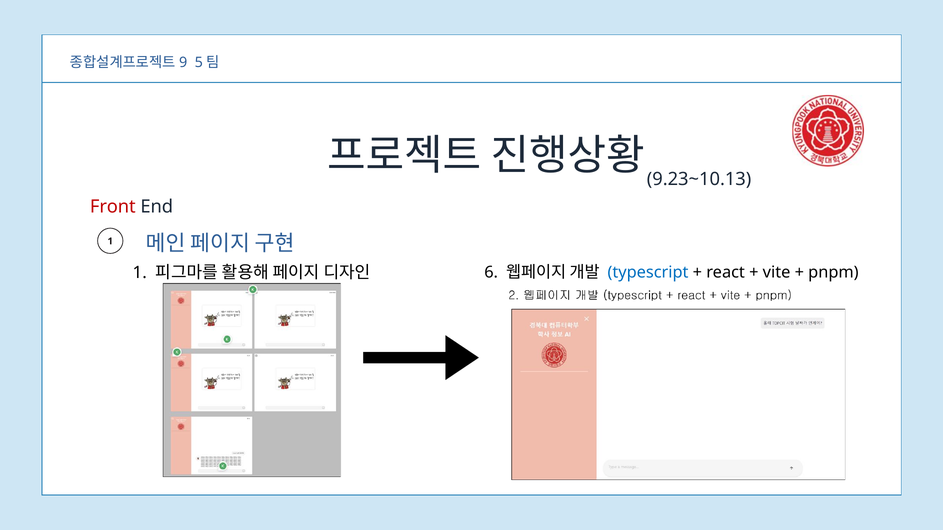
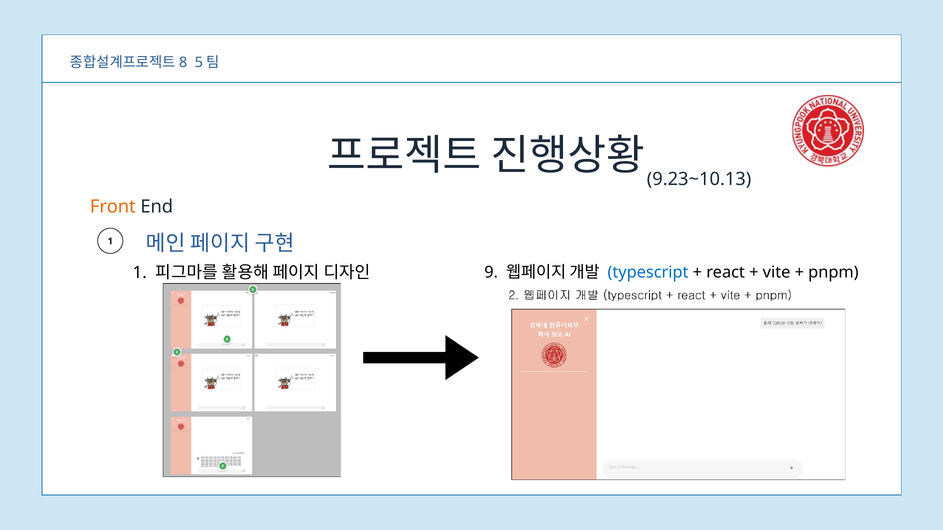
9: 9 -> 8
Front colour: red -> orange
6: 6 -> 9
